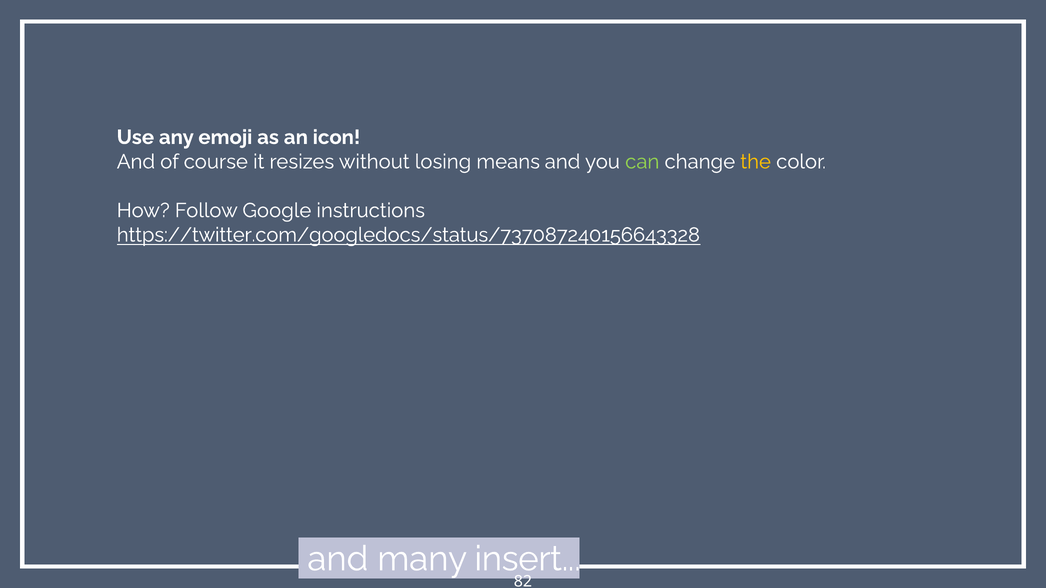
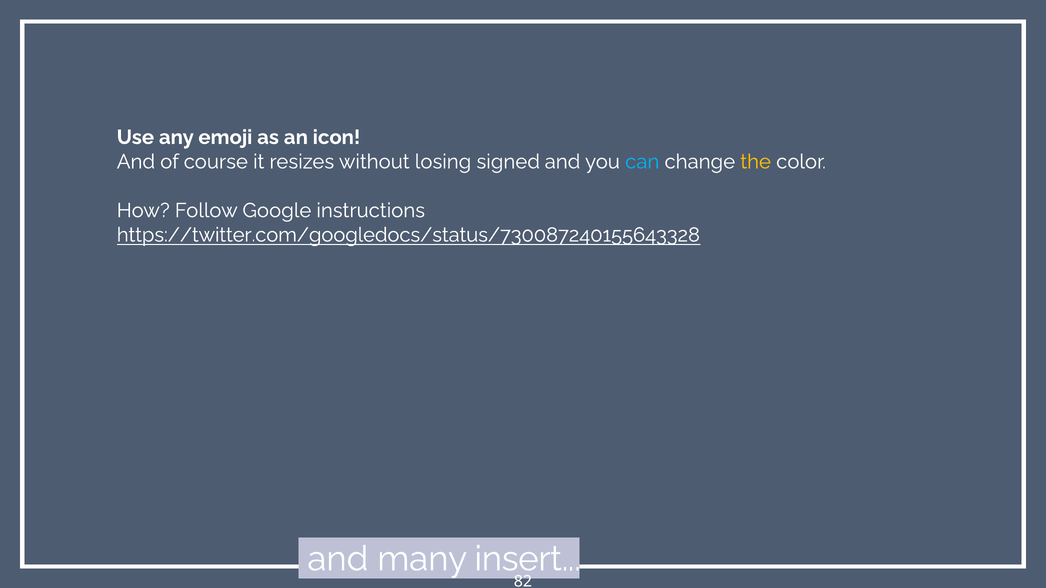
means: means -> signed
can colour: light green -> light blue
https://twitter.com/googledocs/status/737087240156643328: https://twitter.com/googledocs/status/737087240156643328 -> https://twitter.com/googledocs/status/730087240155643328
